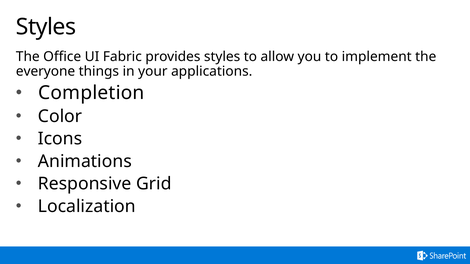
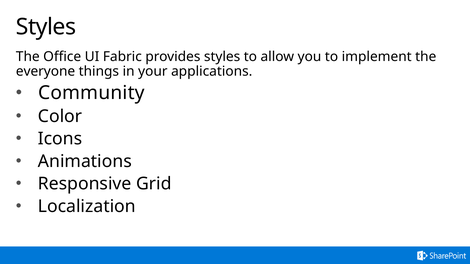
Completion: Completion -> Community
